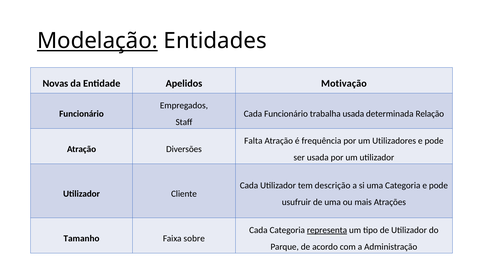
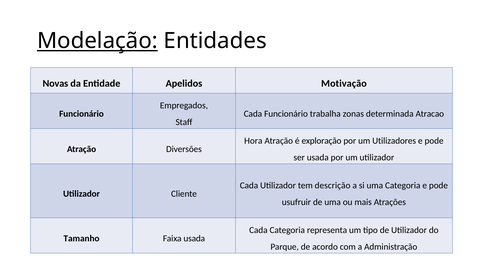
trabalha usada: usada -> zonas
Relação: Relação -> Atracao
Falta: Falta -> Hora
frequência: frequência -> exploração
representa underline: present -> none
Faixa sobre: sobre -> usada
